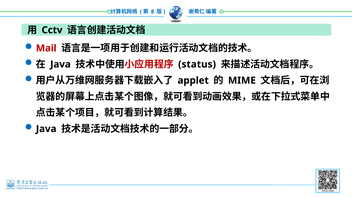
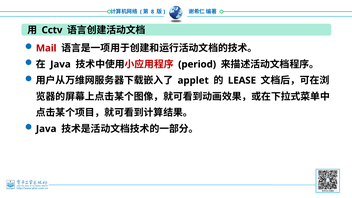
status: status -> period
MIME: MIME -> LEASE
